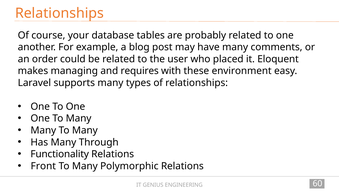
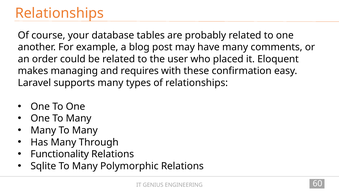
environment: environment -> confirmation
Front: Front -> Sqlite
